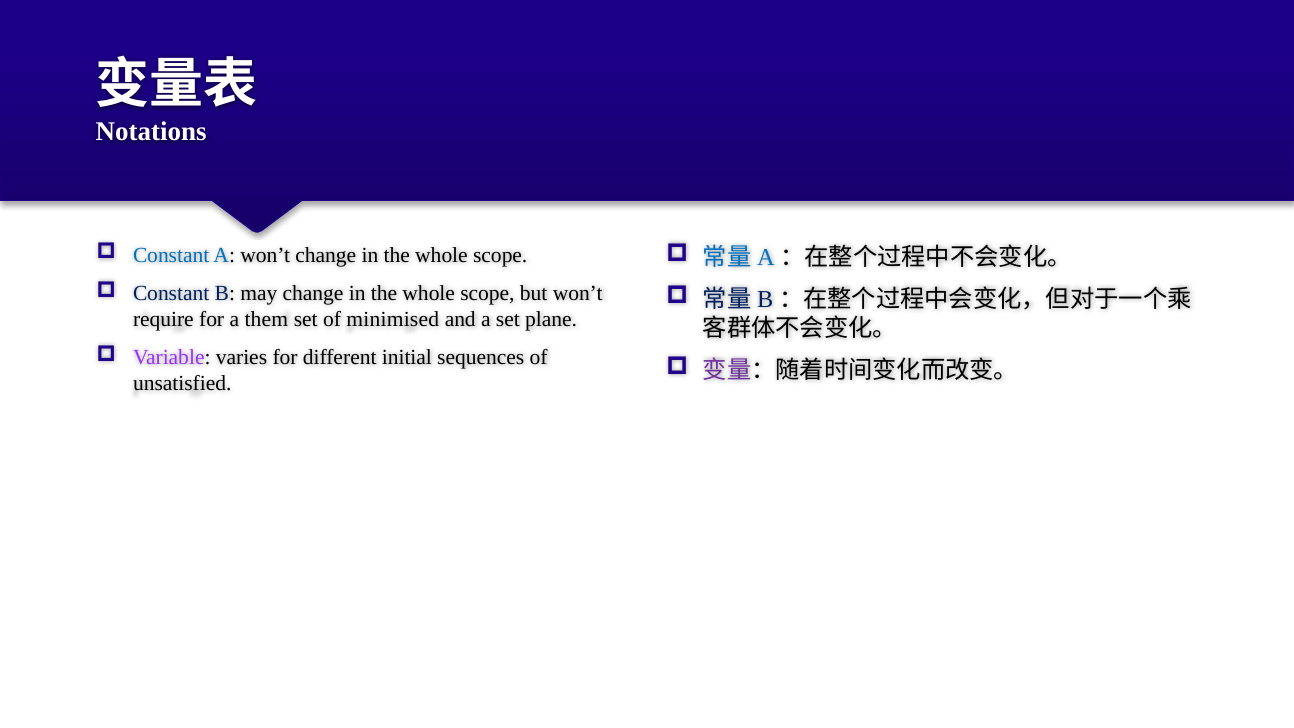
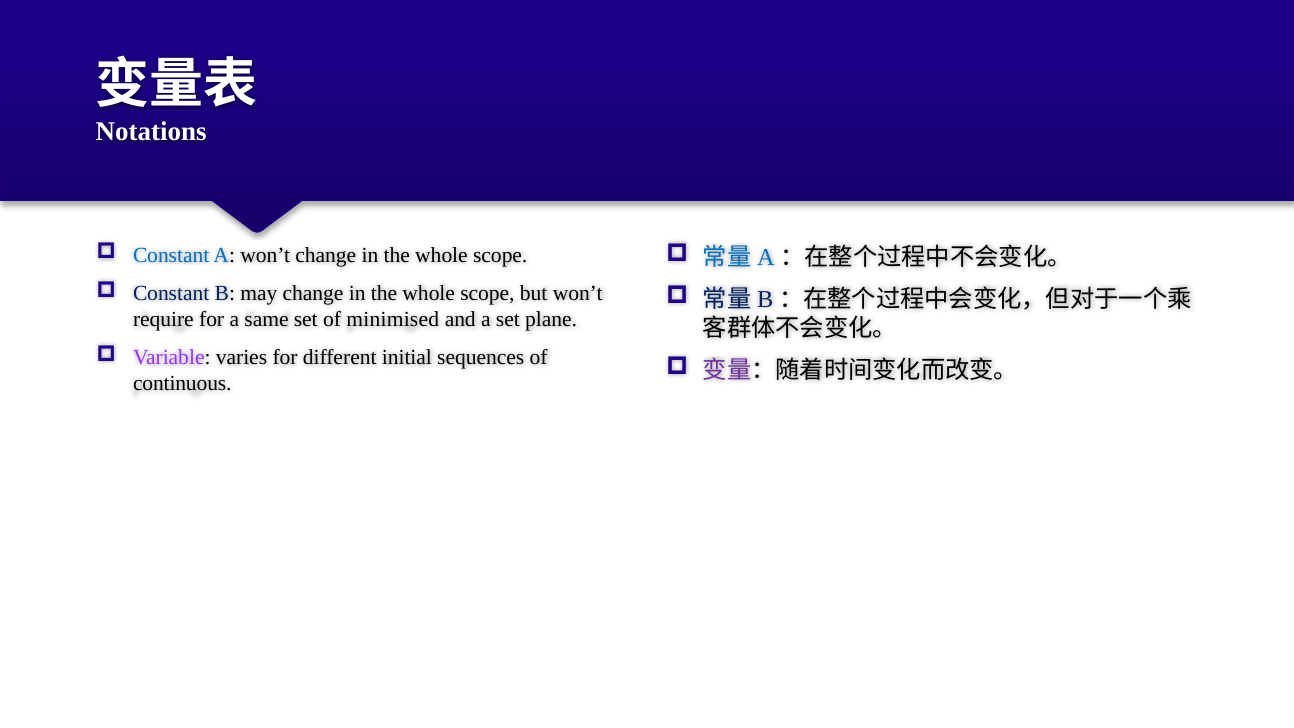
them: them -> same
unsatisfied: unsatisfied -> continuous
